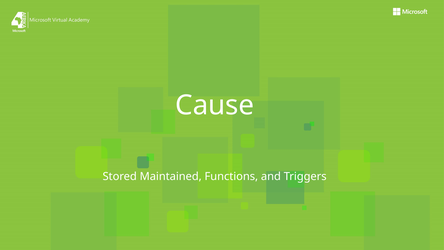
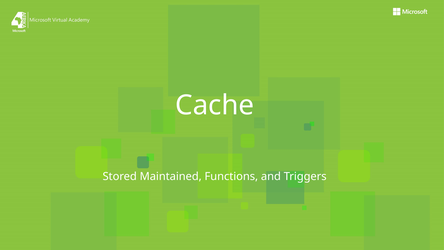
Cause: Cause -> Cache
